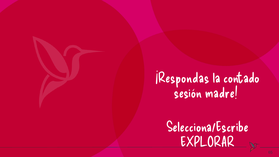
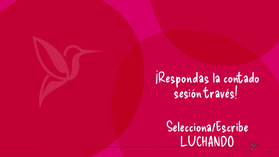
madre: madre -> través
EXPLORAR: EXPLORAR -> LUCHANDO
